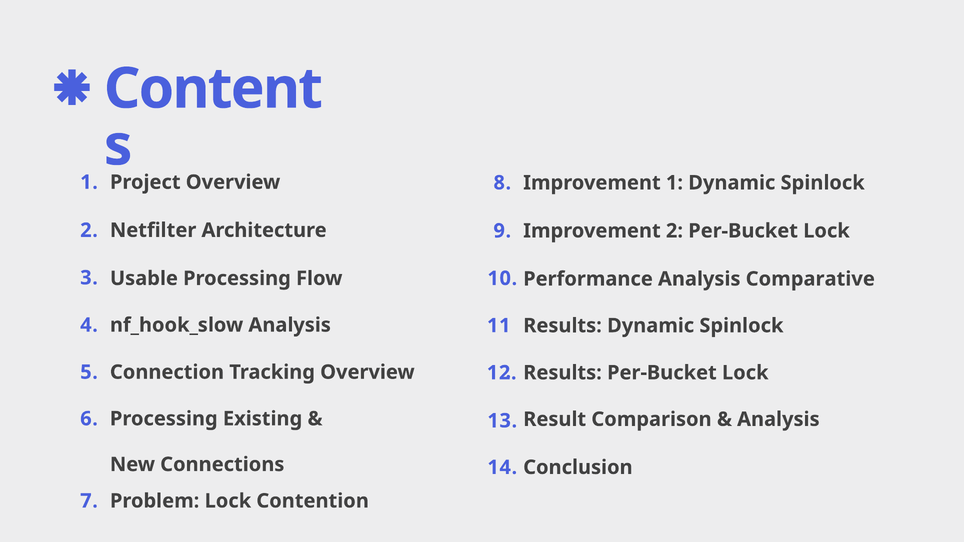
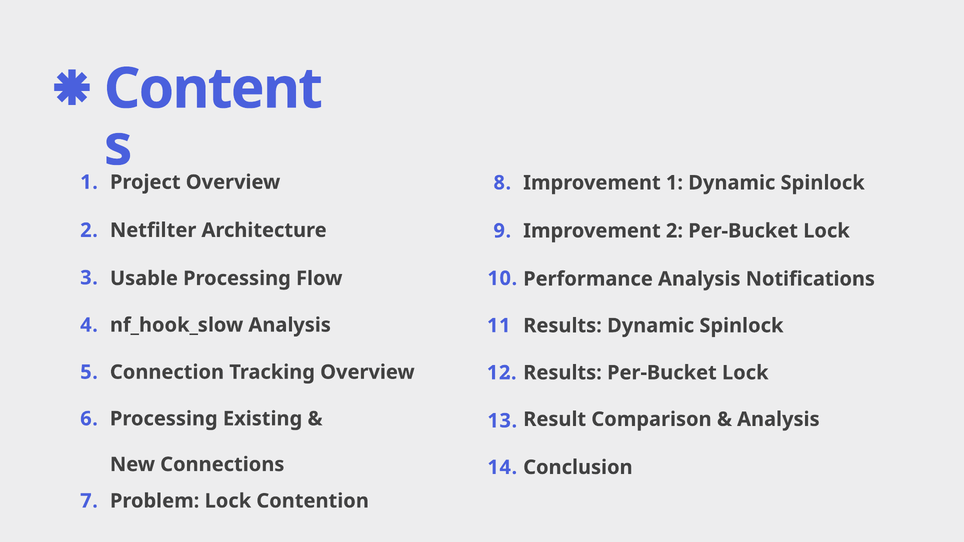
Comparative: Comparative -> Notifications
